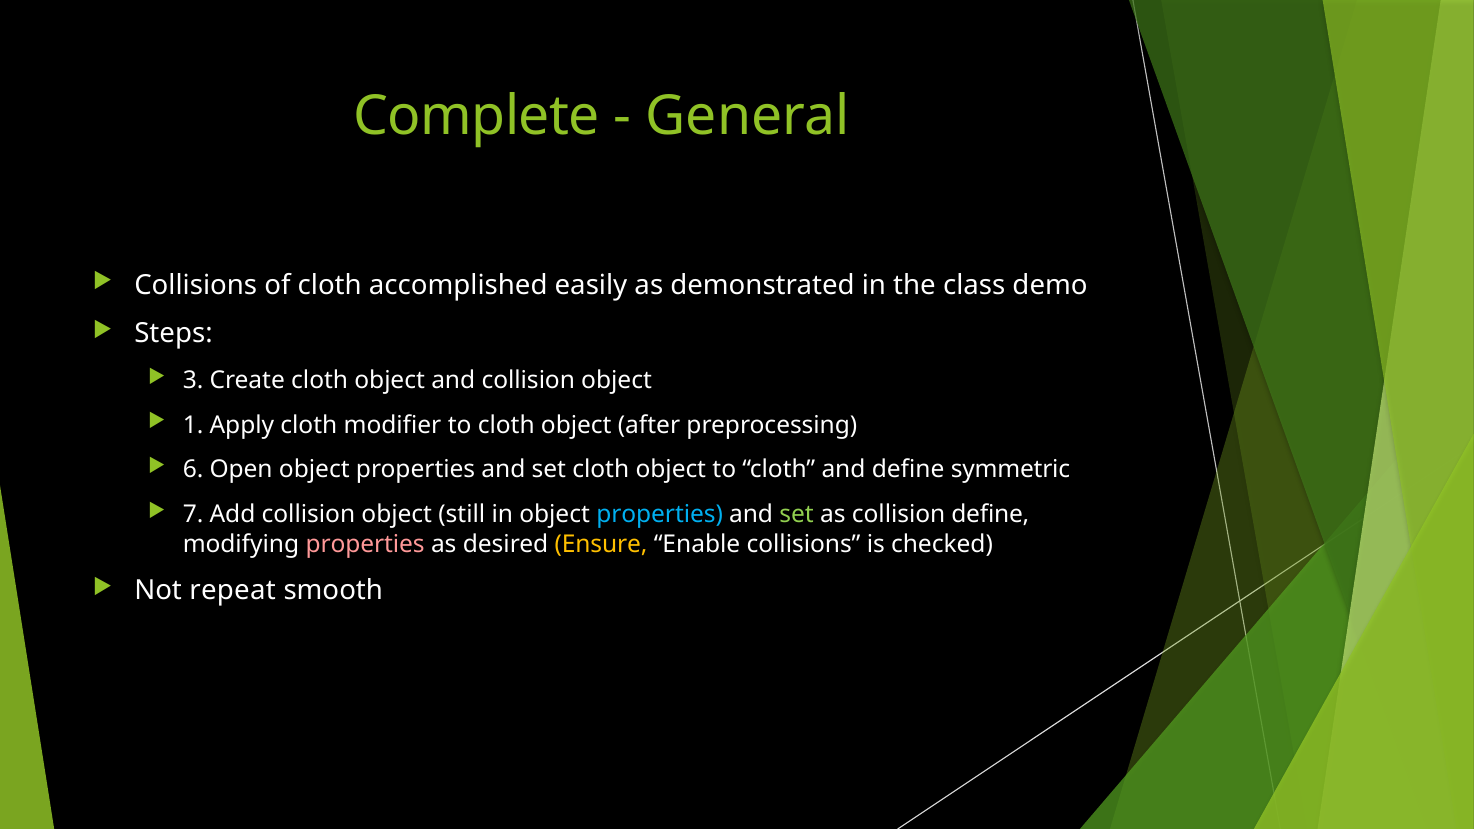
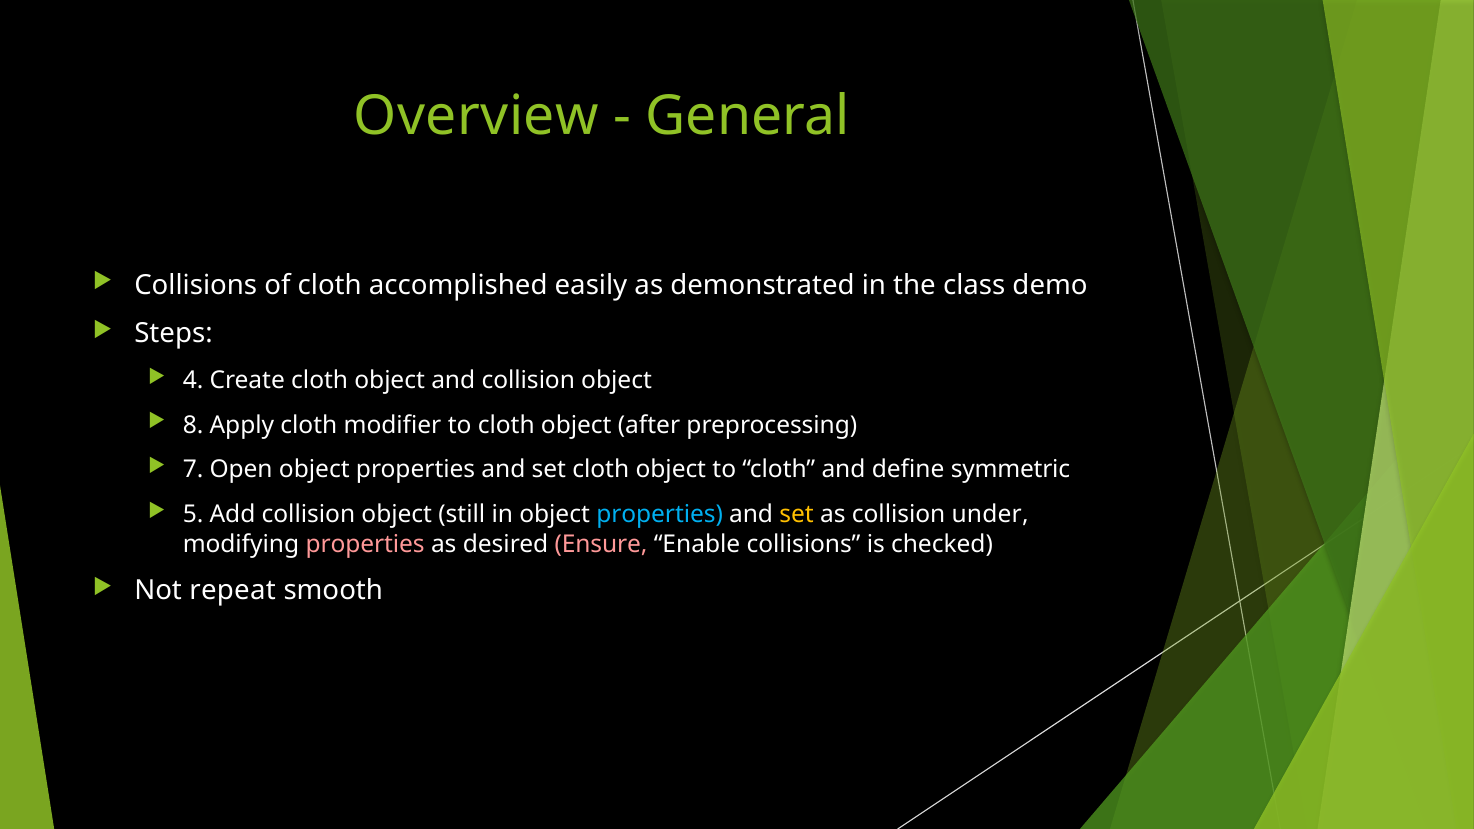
Complete: Complete -> Overview
3: 3 -> 4
1: 1 -> 8
6: 6 -> 7
7: 7 -> 5
set at (797, 515) colour: light green -> yellow
collision define: define -> under
Ensure colour: yellow -> pink
